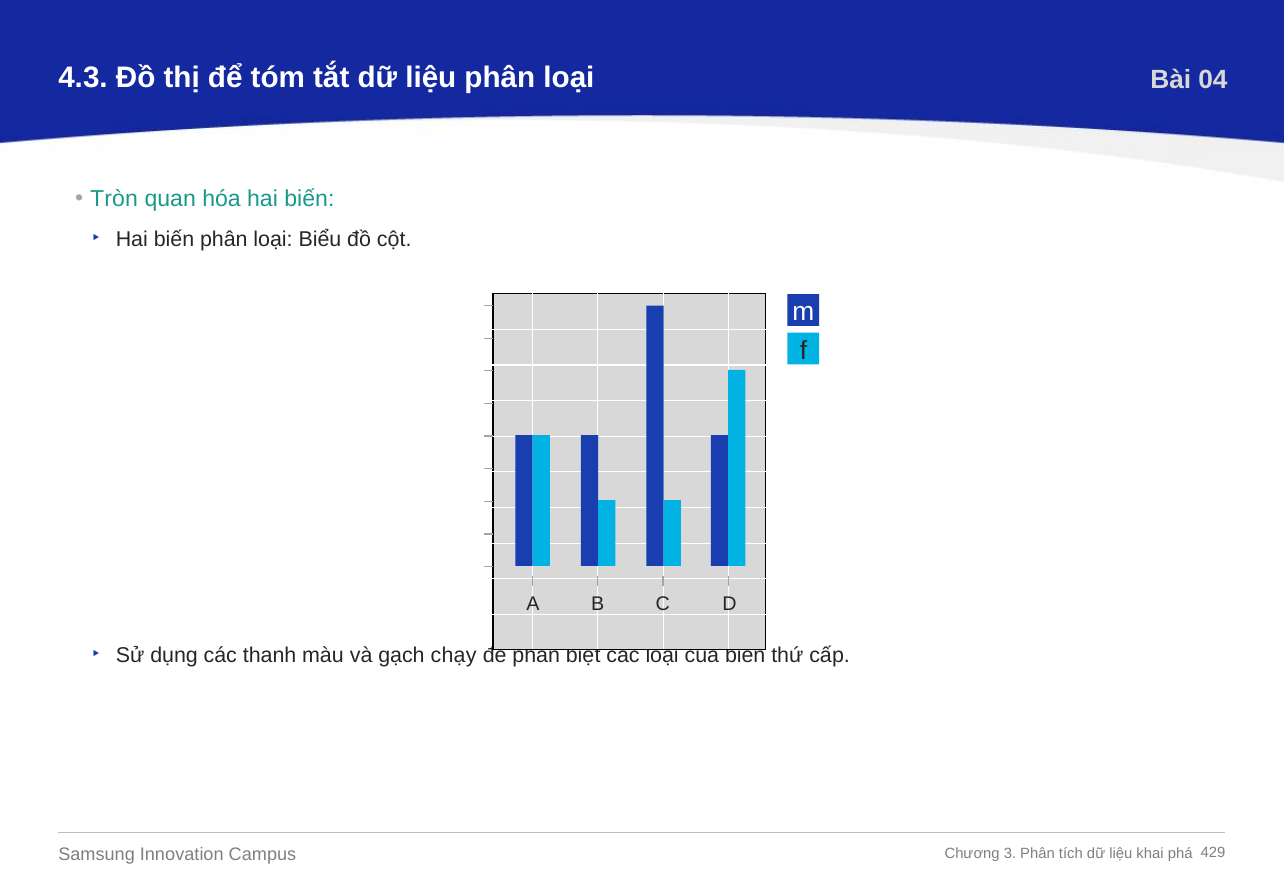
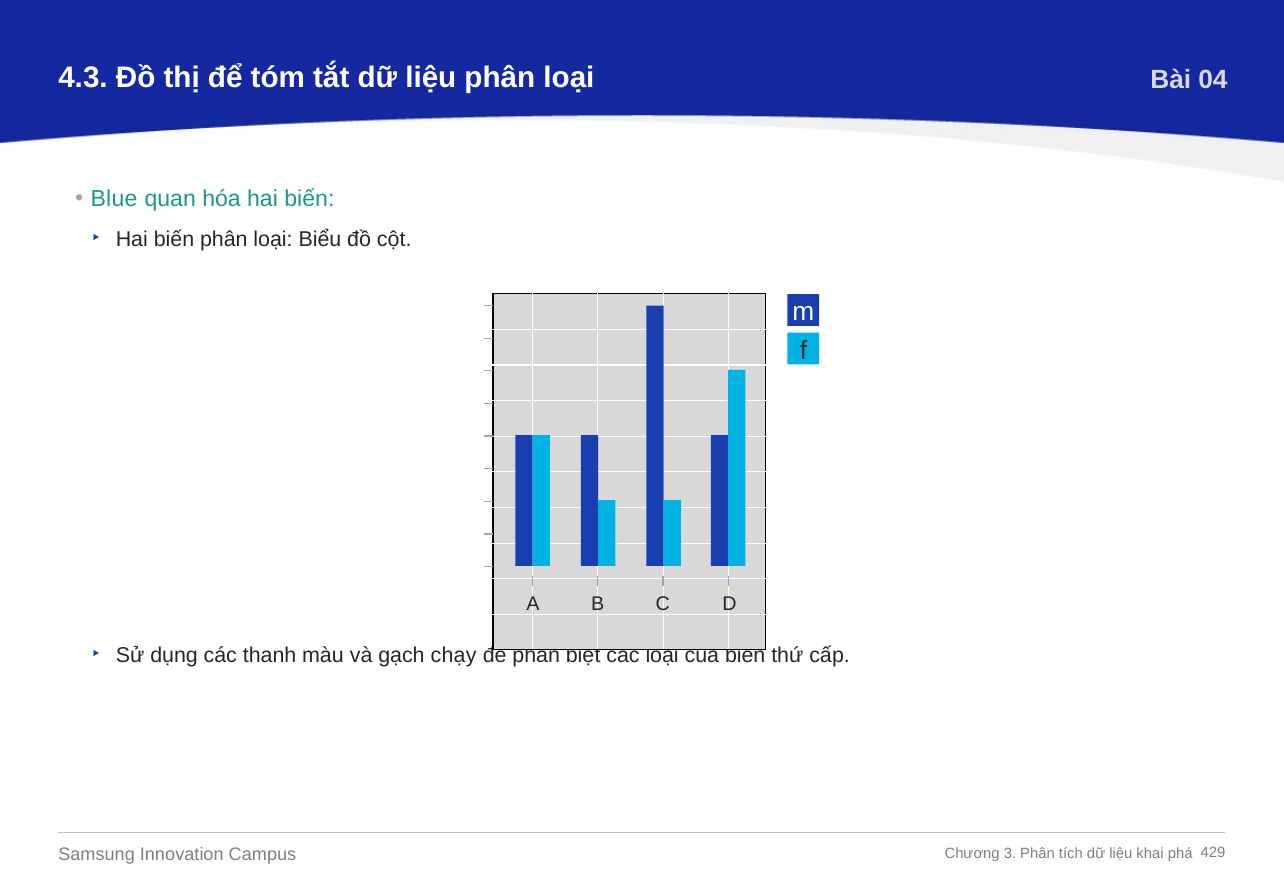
Tròn: Tròn -> Blue
